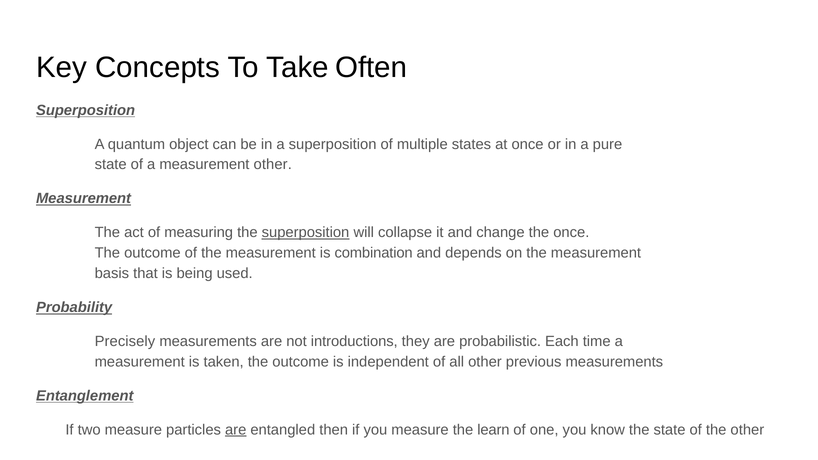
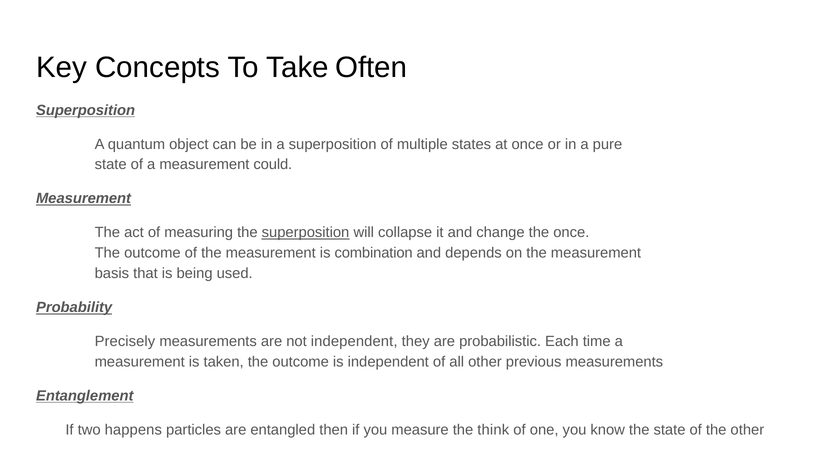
measurement other: other -> could
not introductions: introductions -> independent
two measure: measure -> happens
are at (236, 430) underline: present -> none
learn: learn -> think
